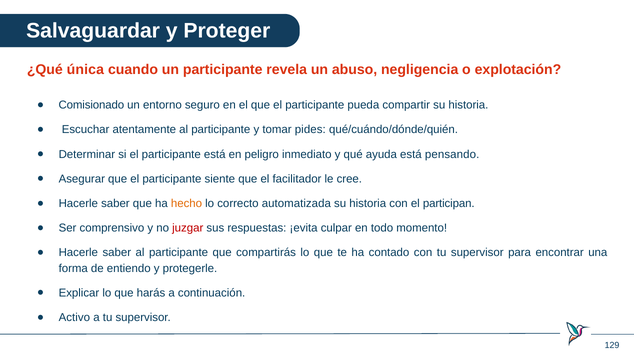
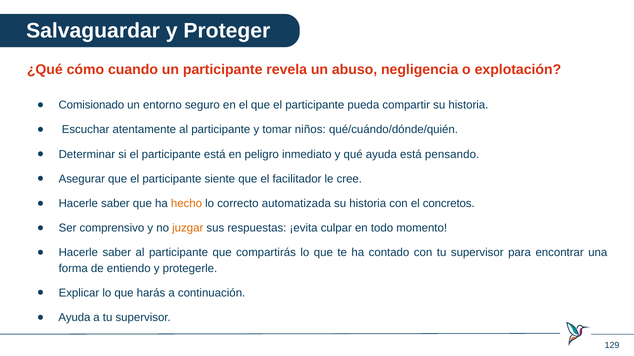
única: única -> cómo
pides: pides -> niños
participan: participan -> concretos
juzgar colour: red -> orange
Activo at (74, 318): Activo -> Ayuda
